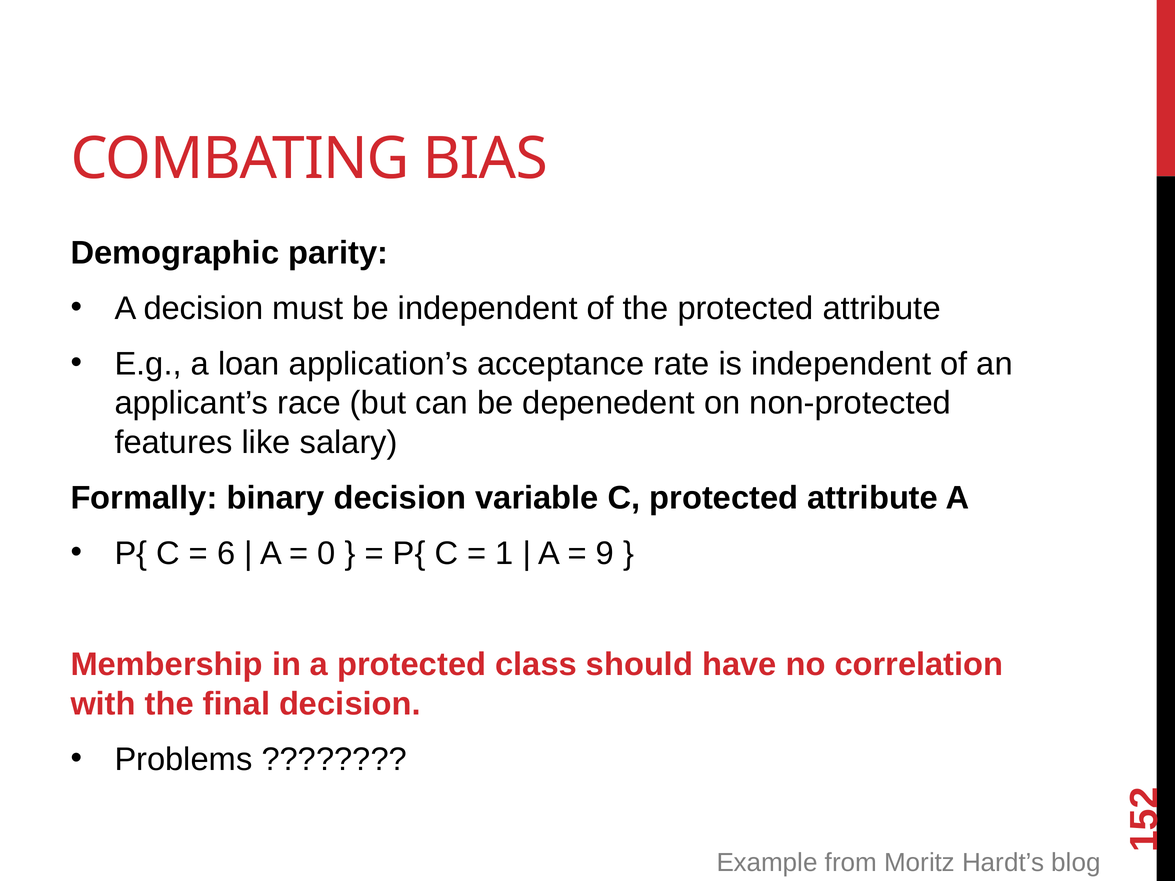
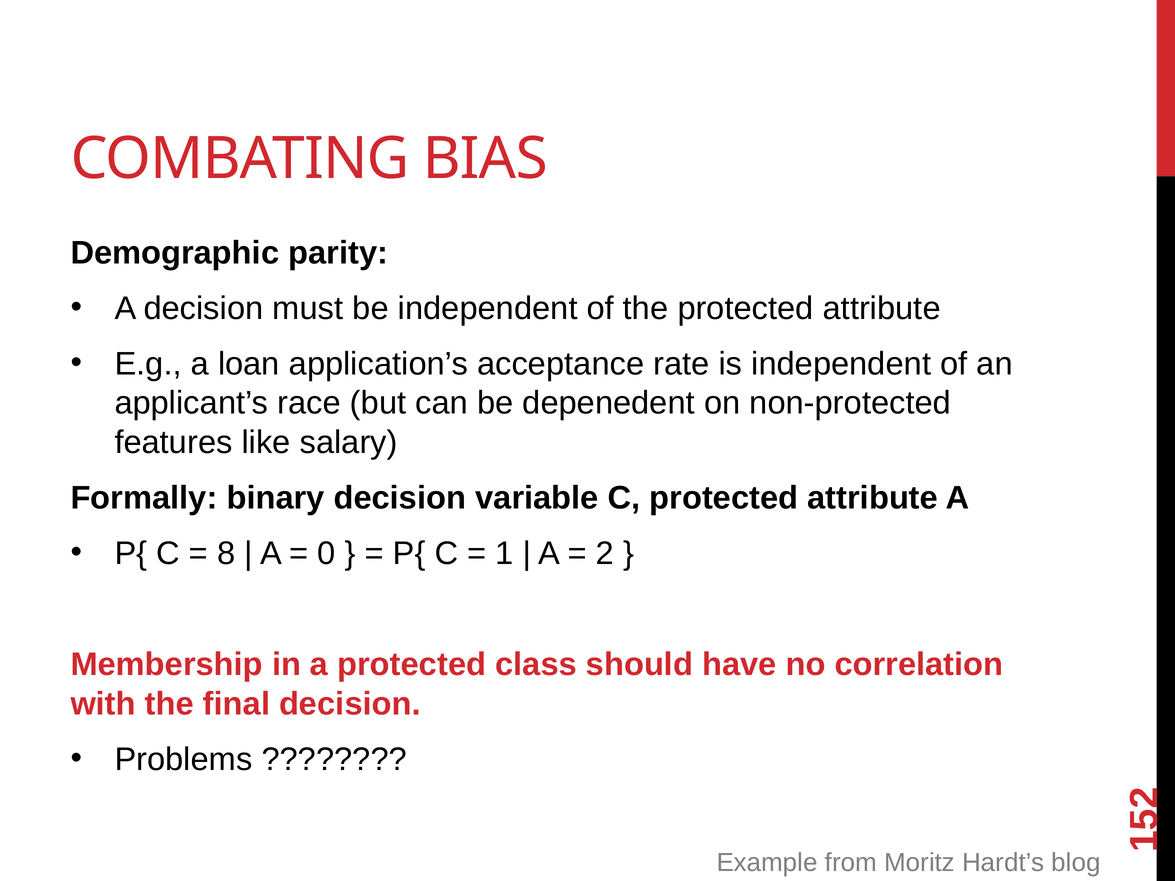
6: 6 -> 8
9 at (605, 554): 9 -> 2
